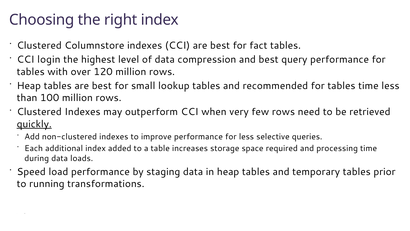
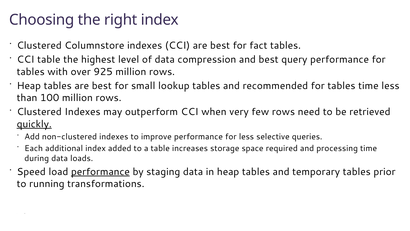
CCI login: login -> table
120: 120 -> 925
performance at (100, 171) underline: none -> present
